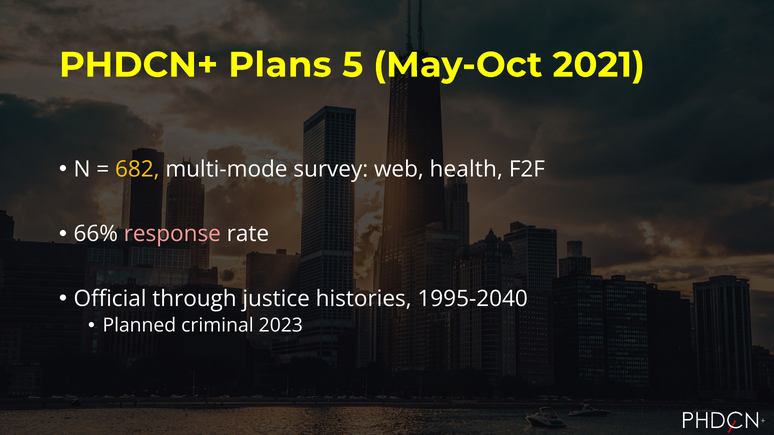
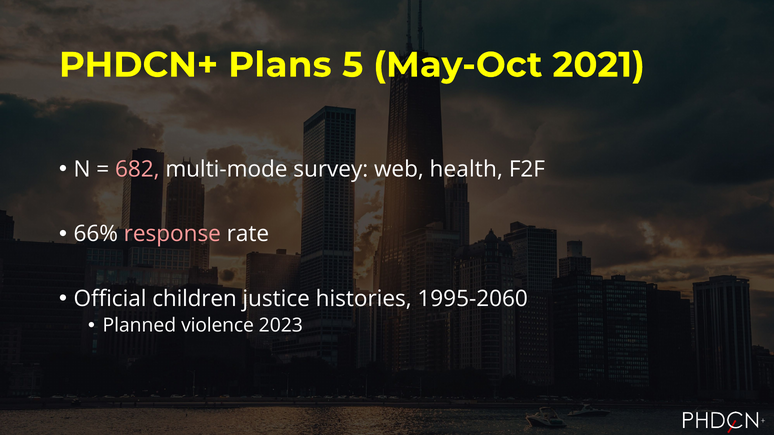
682 colour: yellow -> pink
through: through -> children
1995-2040: 1995-2040 -> 1995-2060
criminal: criminal -> violence
